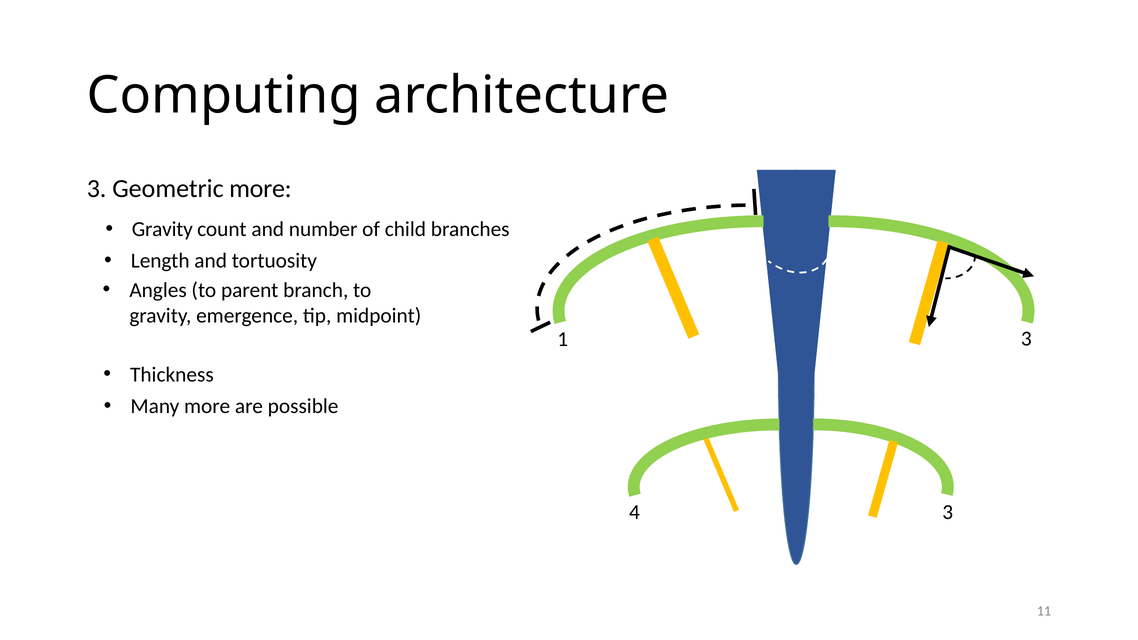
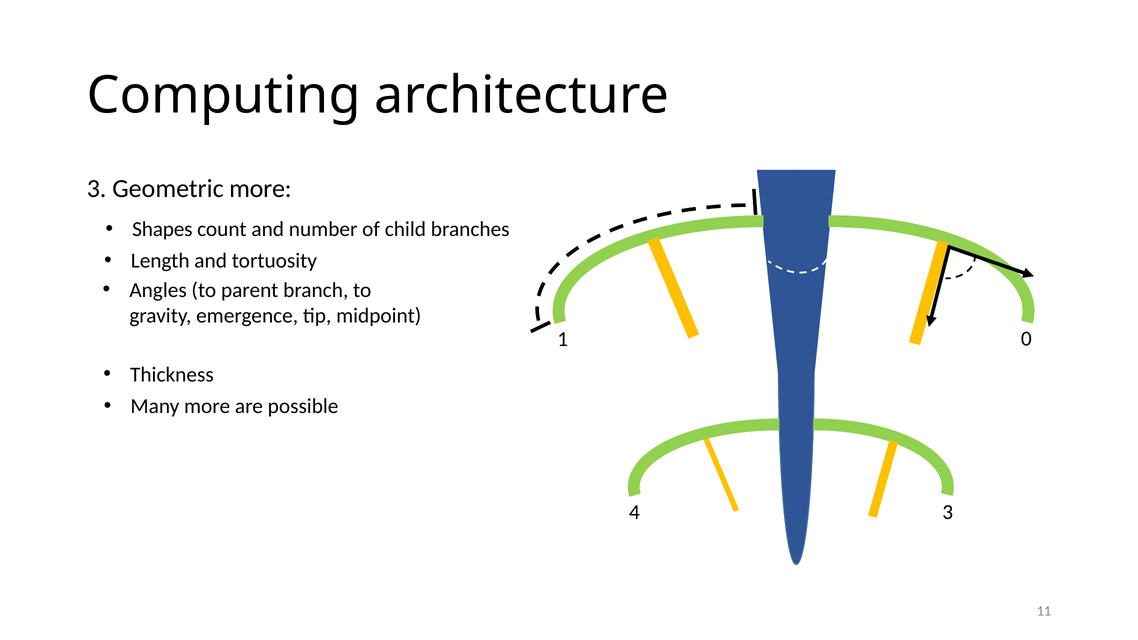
Gravity at (162, 229): Gravity -> Shapes
1 3: 3 -> 0
